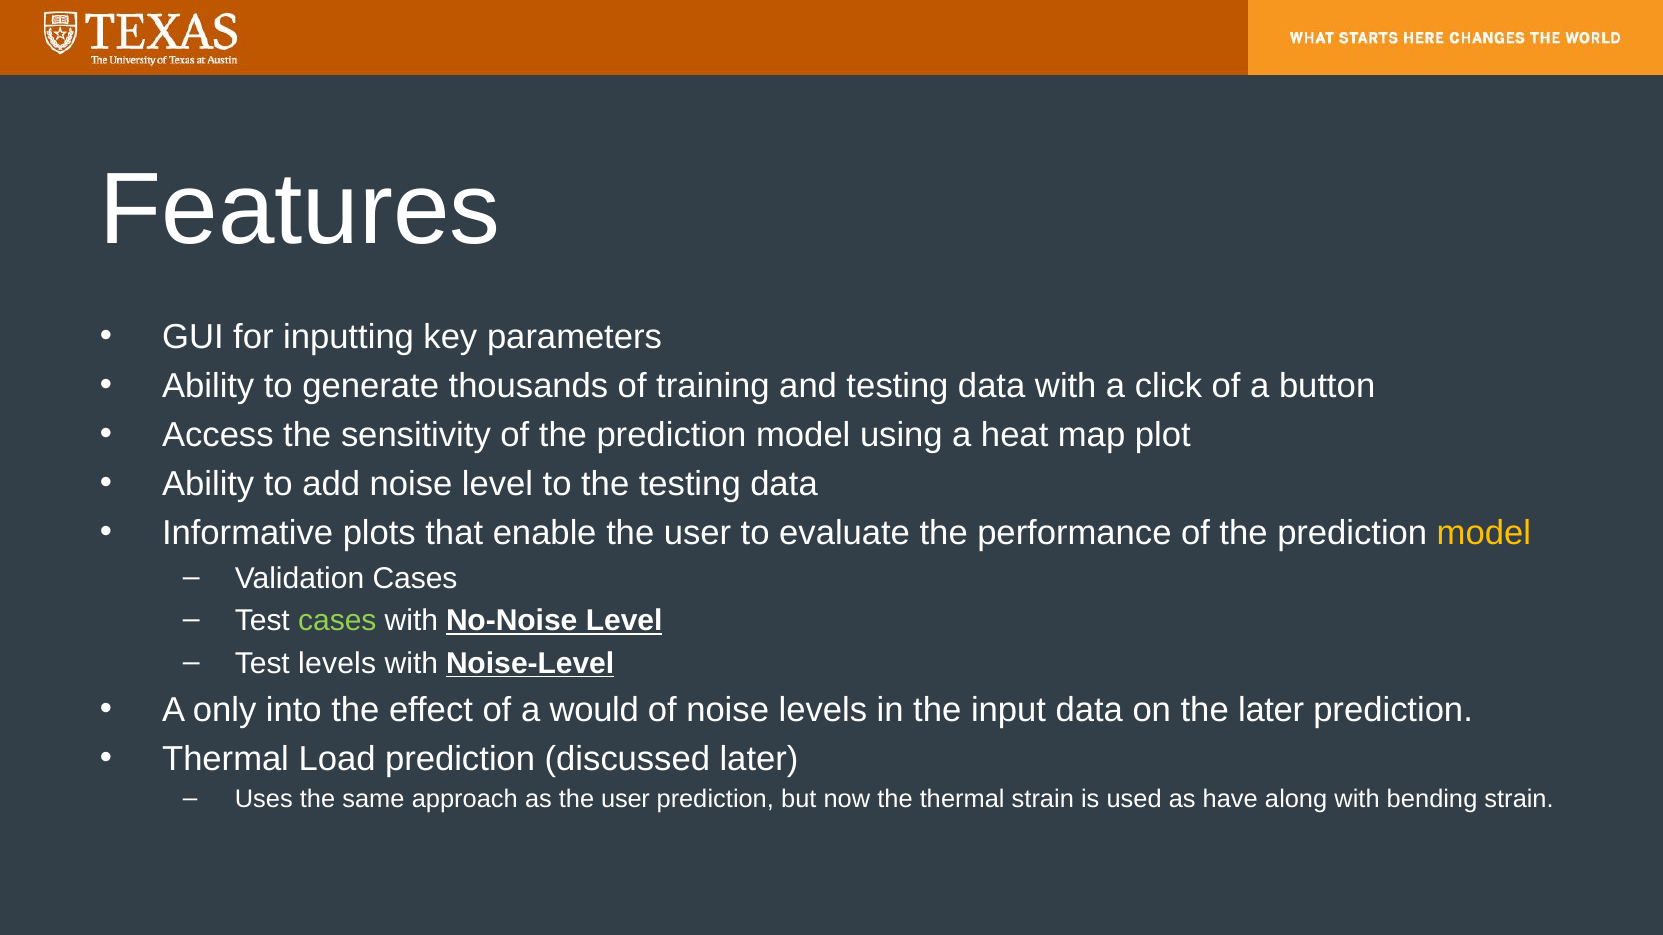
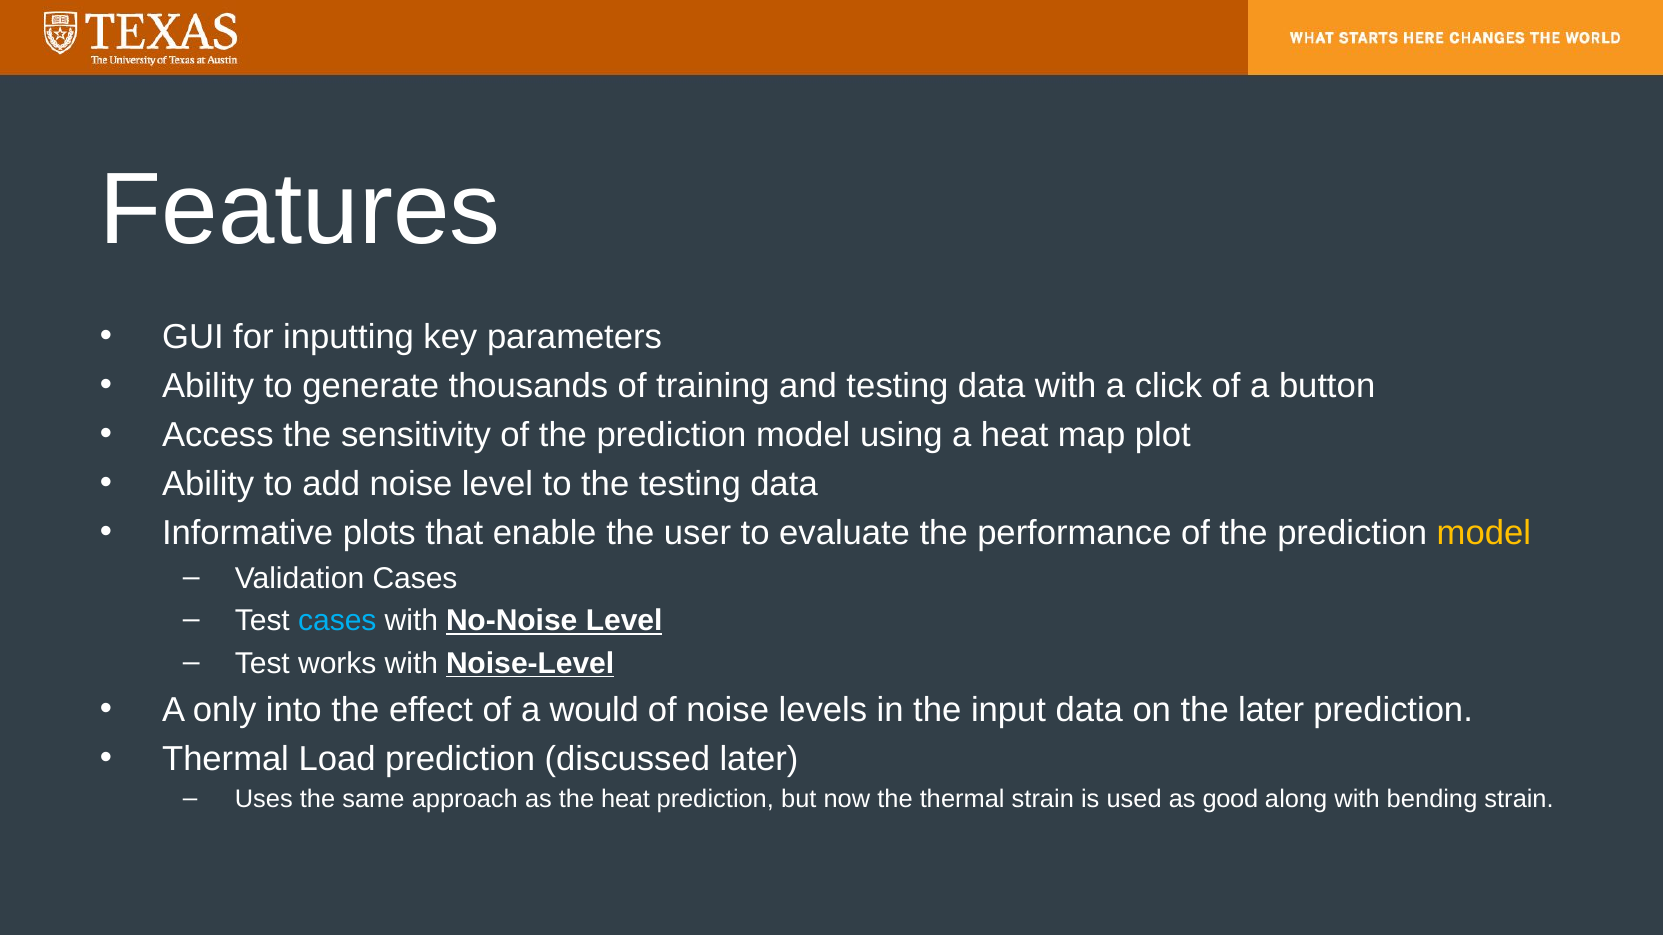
cases at (337, 621) colour: light green -> light blue
Test levels: levels -> works
as the user: user -> heat
have: have -> good
